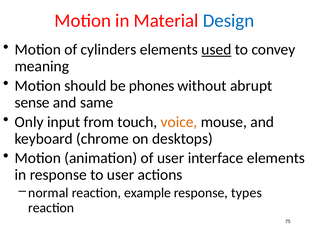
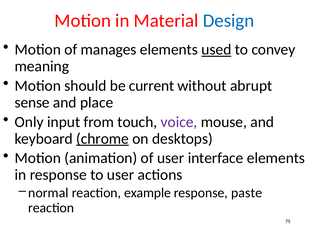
cylinders: cylinders -> manages
phones: phones -> current
same: same -> place
voice colour: orange -> purple
chrome underline: none -> present
types: types -> paste
